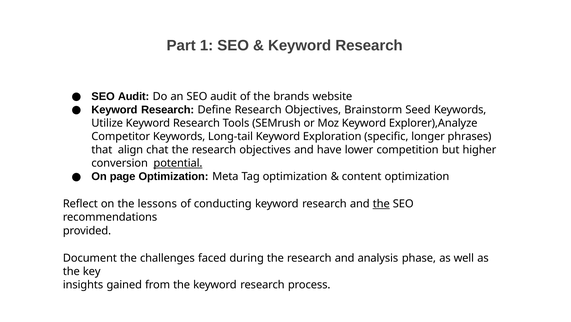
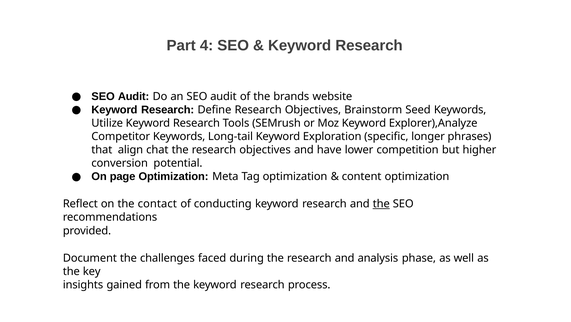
1: 1 -> 4
potential underline: present -> none
lessons: lessons -> contact
